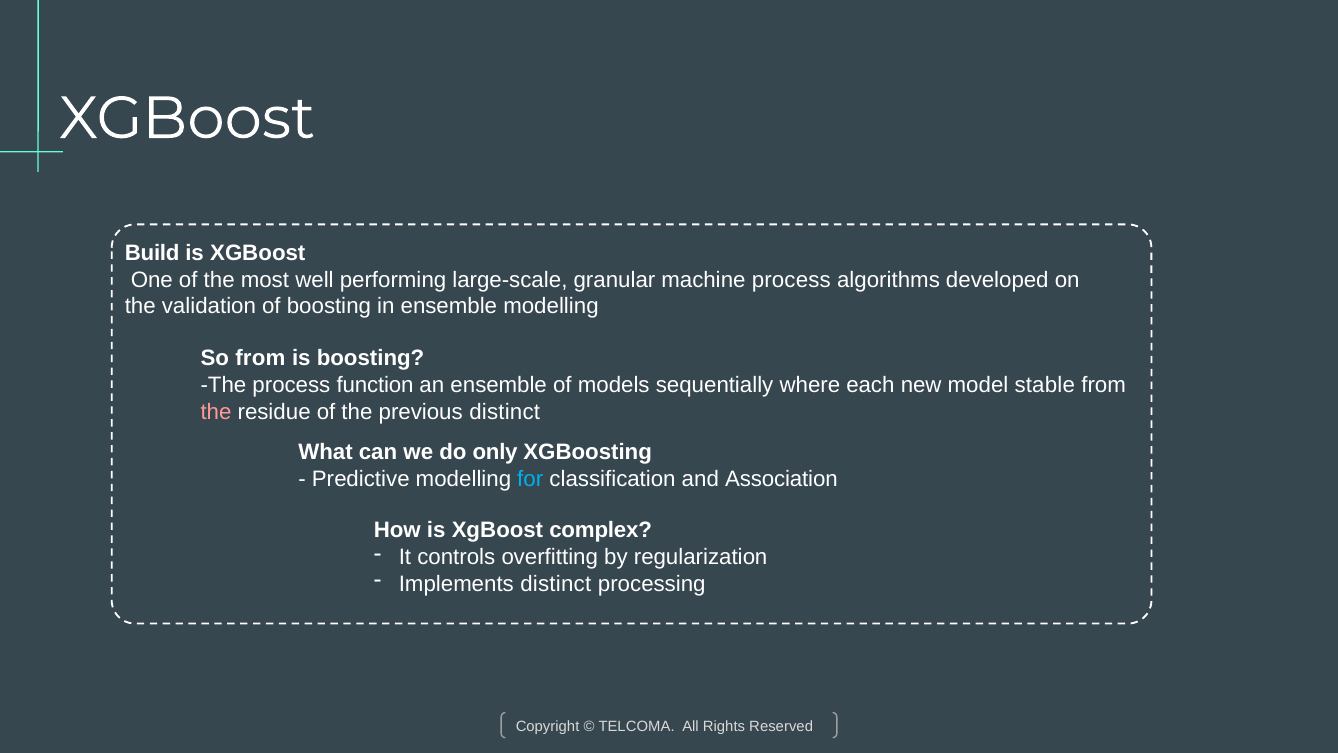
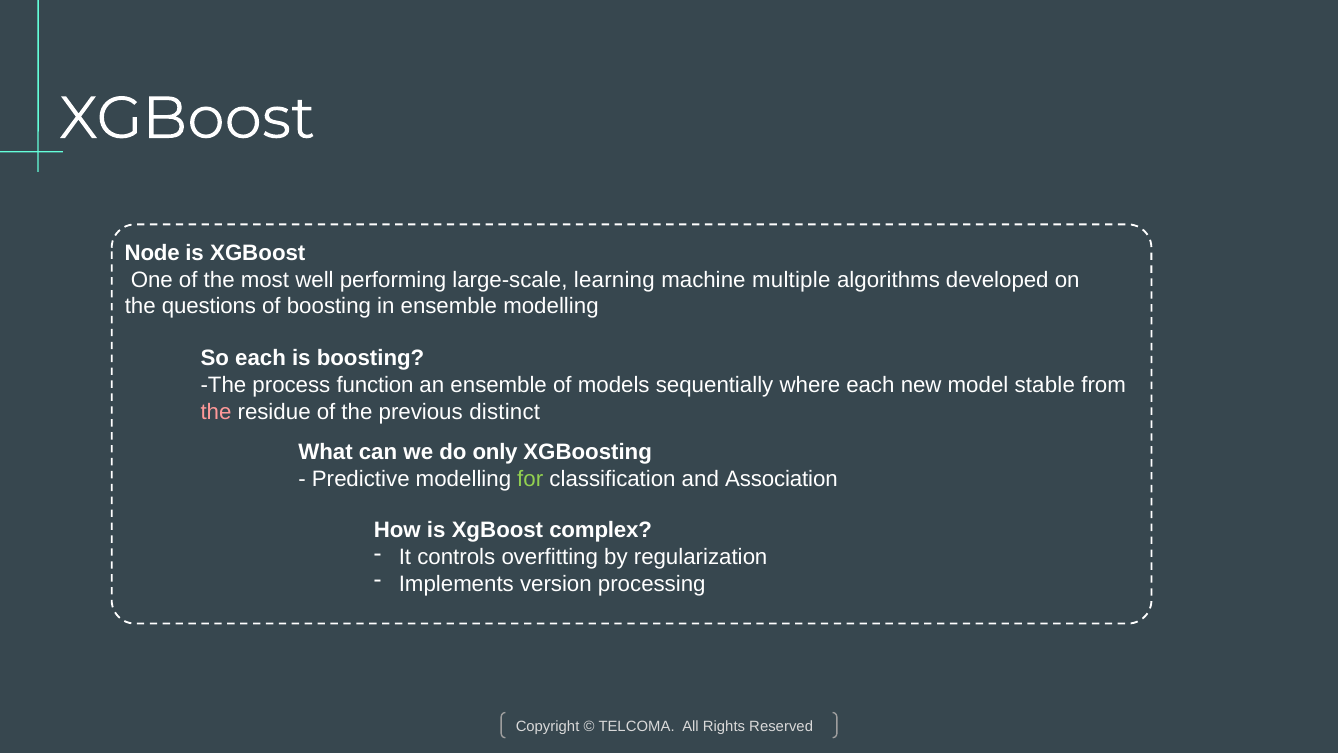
Build: Build -> Node
granular: granular -> learning
machine process: process -> multiple
validation: validation -> questions
So from: from -> each
for colour: light blue -> light green
Implements distinct: distinct -> version
